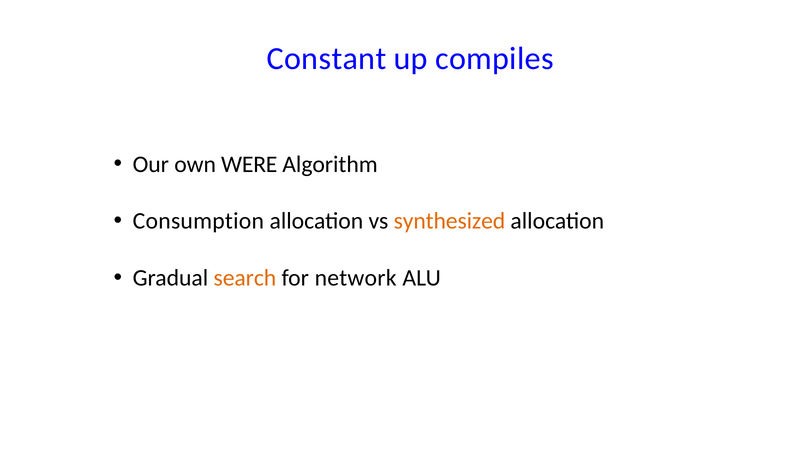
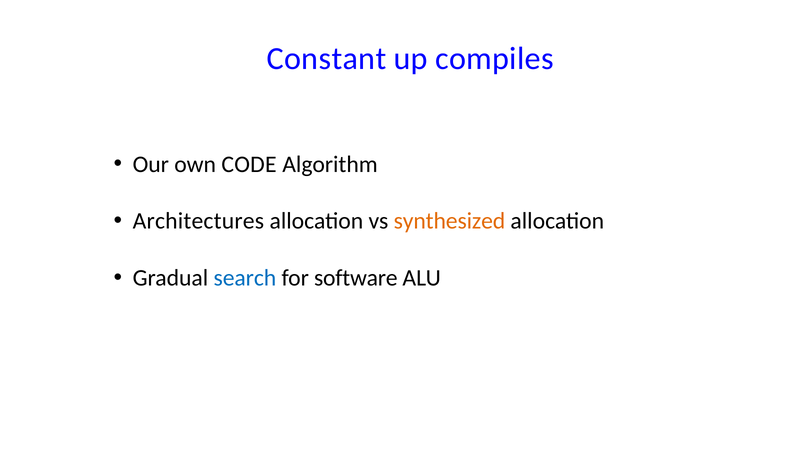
WERE: WERE -> CODE
Consumption: Consumption -> Architectures
search colour: orange -> blue
network: network -> software
